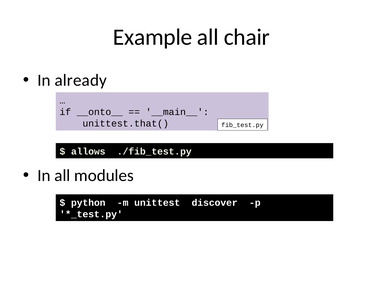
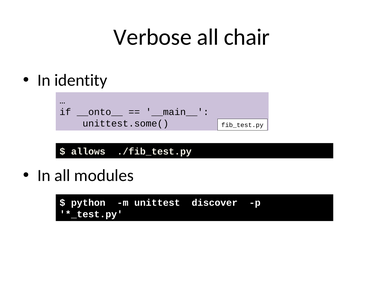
Example: Example -> Verbose
already: already -> identity
unittest.that(: unittest.that( -> unittest.some(
